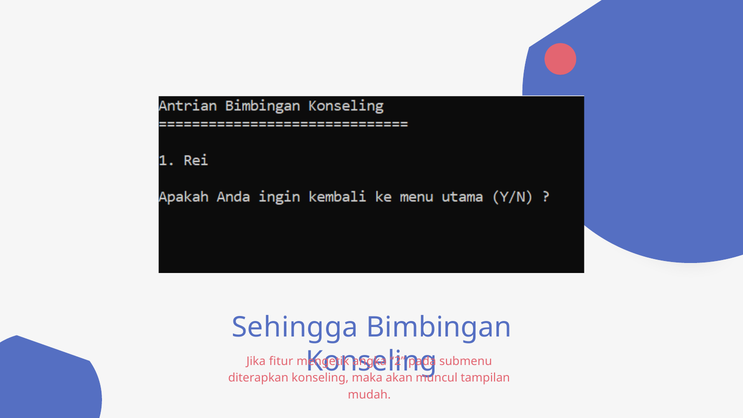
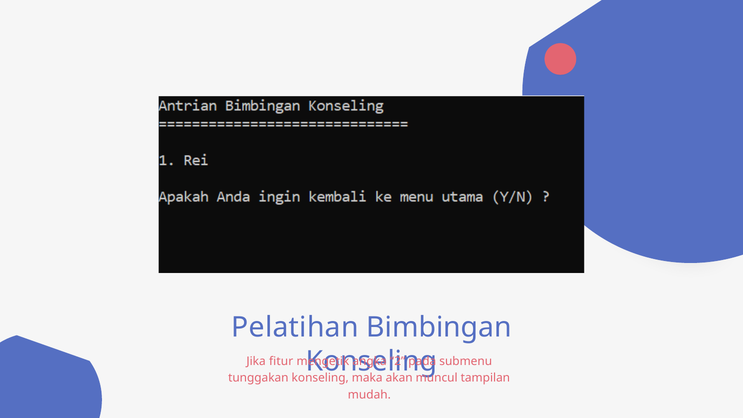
Sehingga: Sehingga -> Pelatihan
diterapkan: diterapkan -> tunggakan
